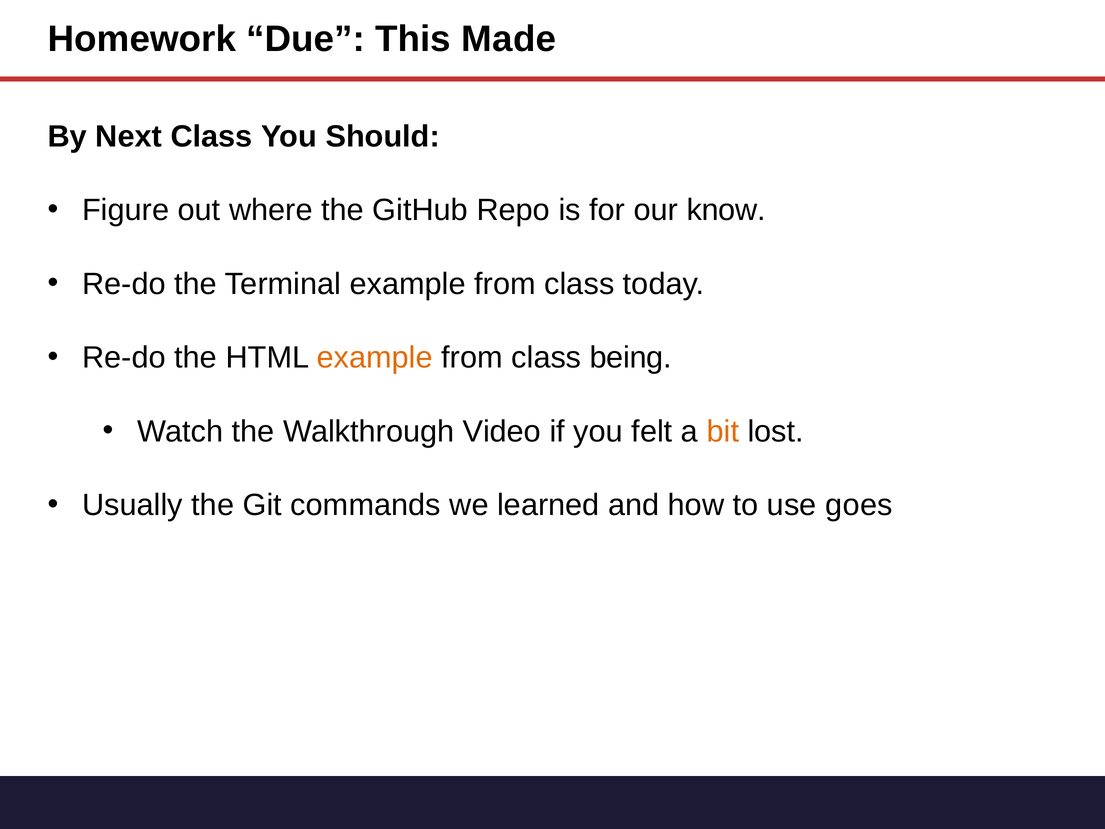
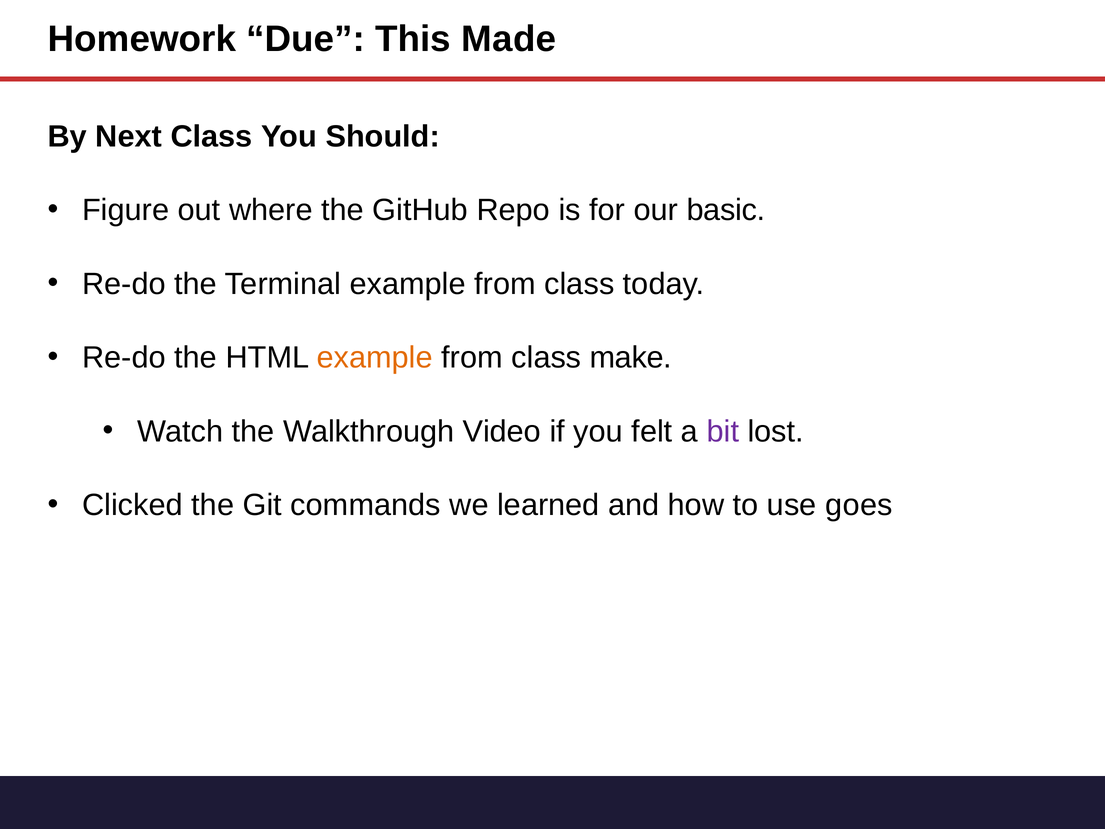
know: know -> basic
being: being -> make
bit colour: orange -> purple
Usually: Usually -> Clicked
